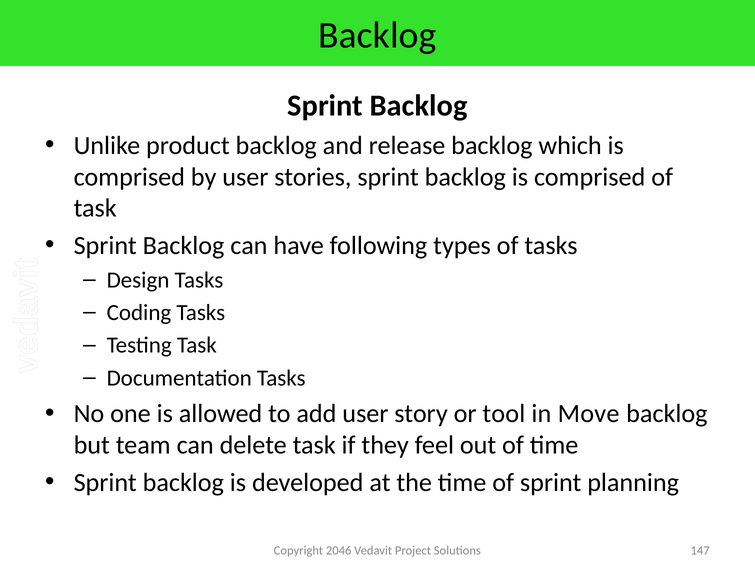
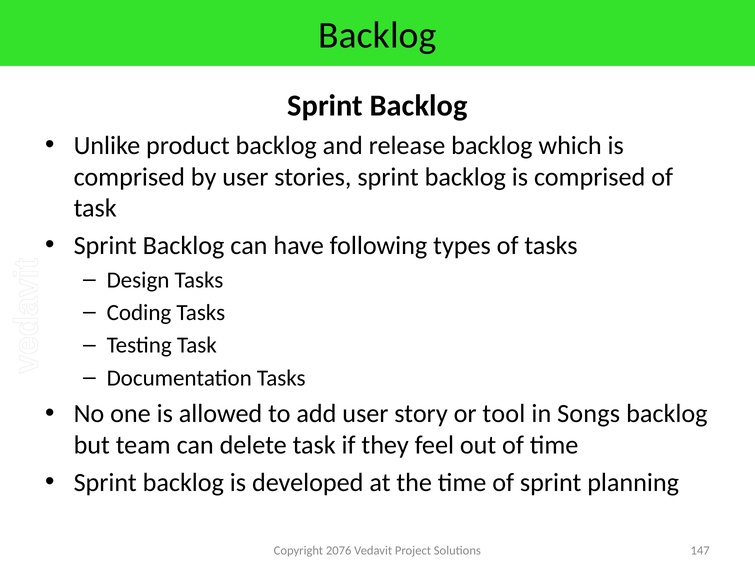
Move: Move -> Songs
2046: 2046 -> 2076
